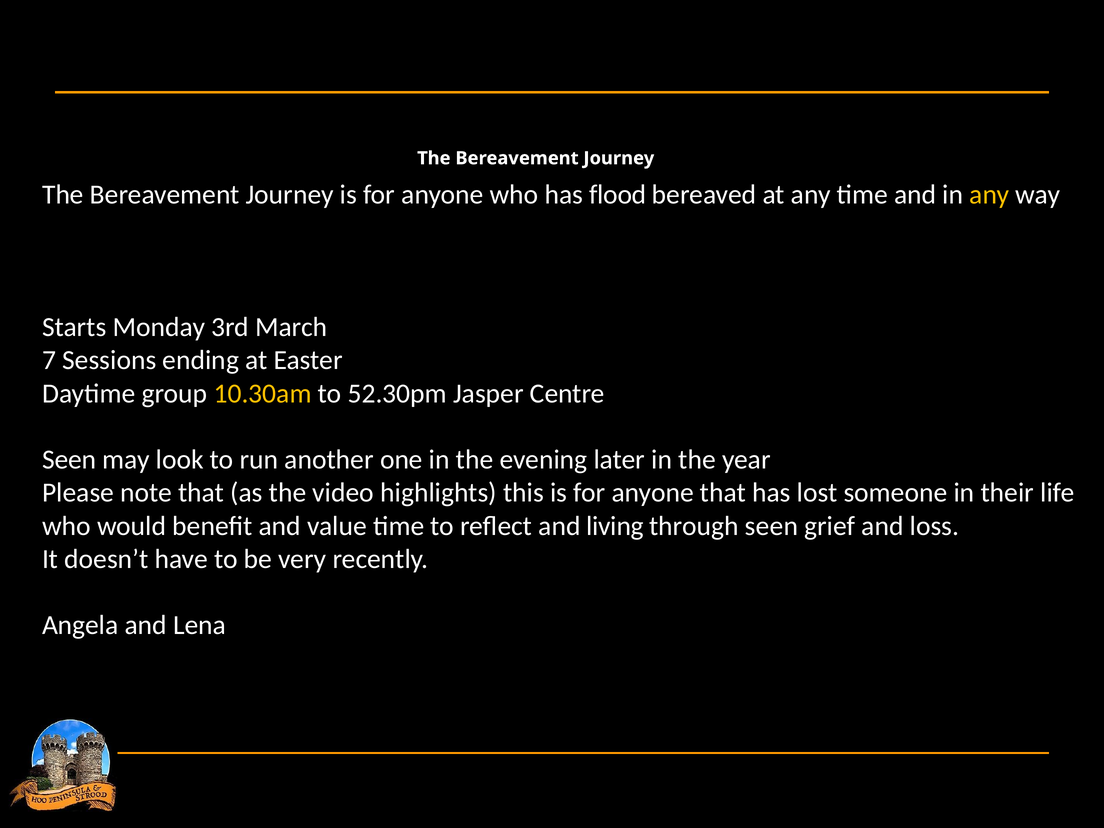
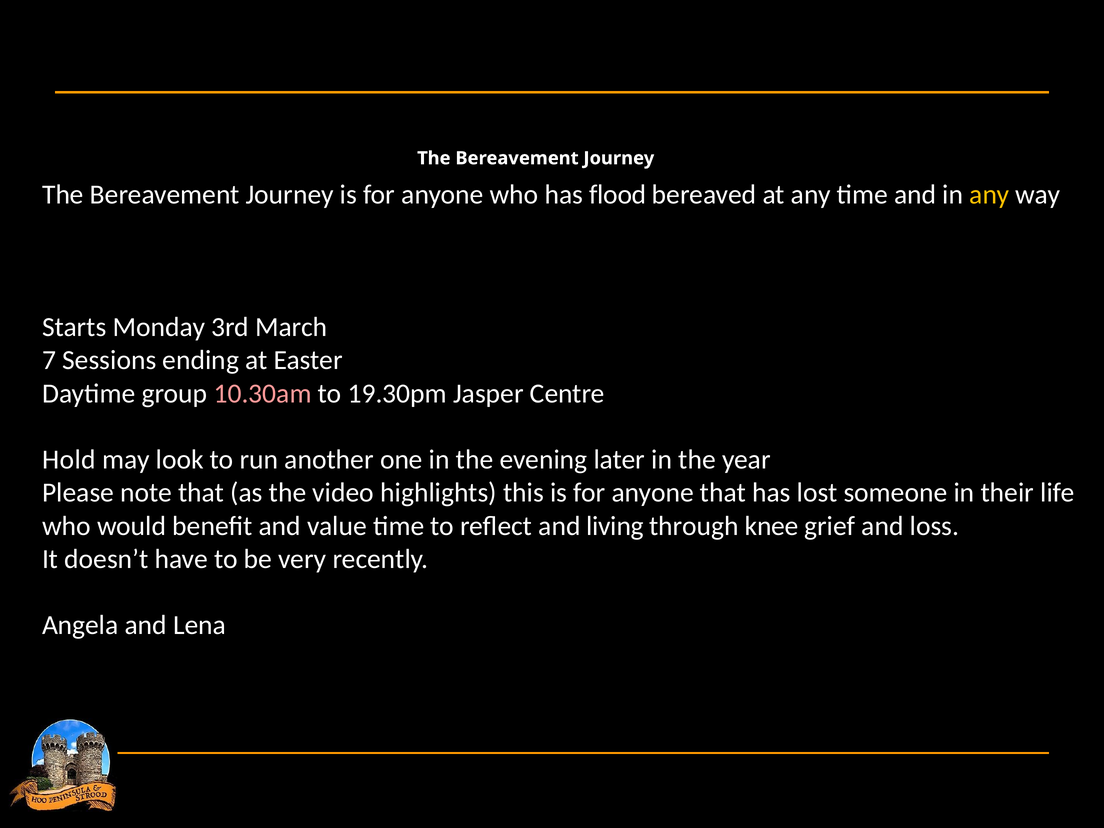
10.30am colour: yellow -> pink
52.30pm: 52.30pm -> 19.30pm
Seen at (69, 460): Seen -> Hold
through seen: seen -> knee
